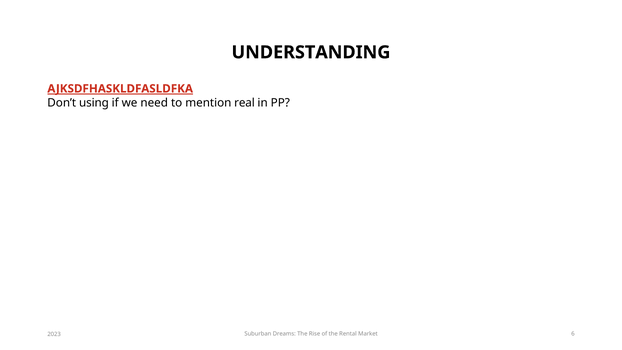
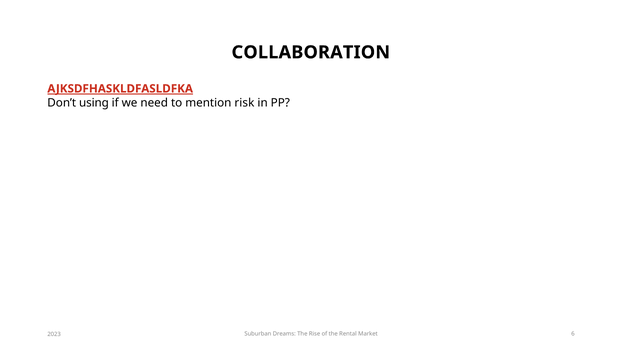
UNDERSTANDING: UNDERSTANDING -> COLLABORATION
real: real -> risk
